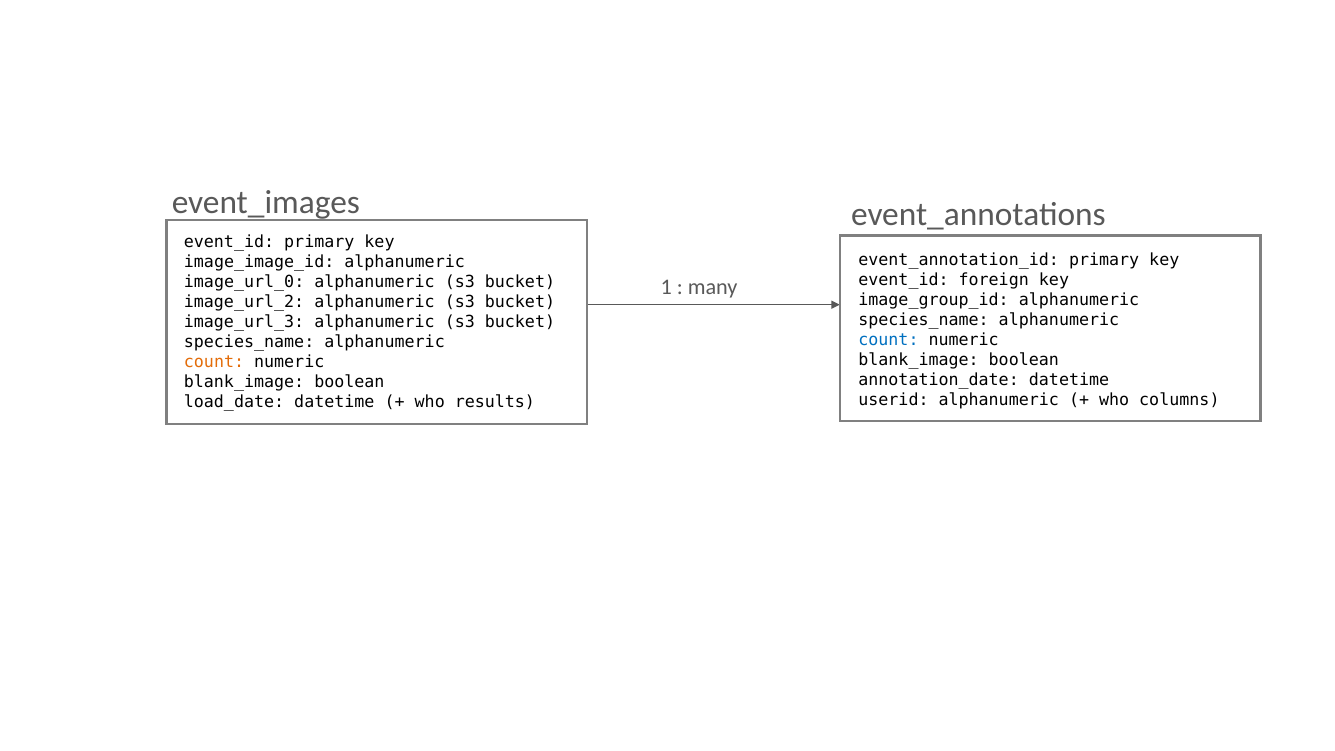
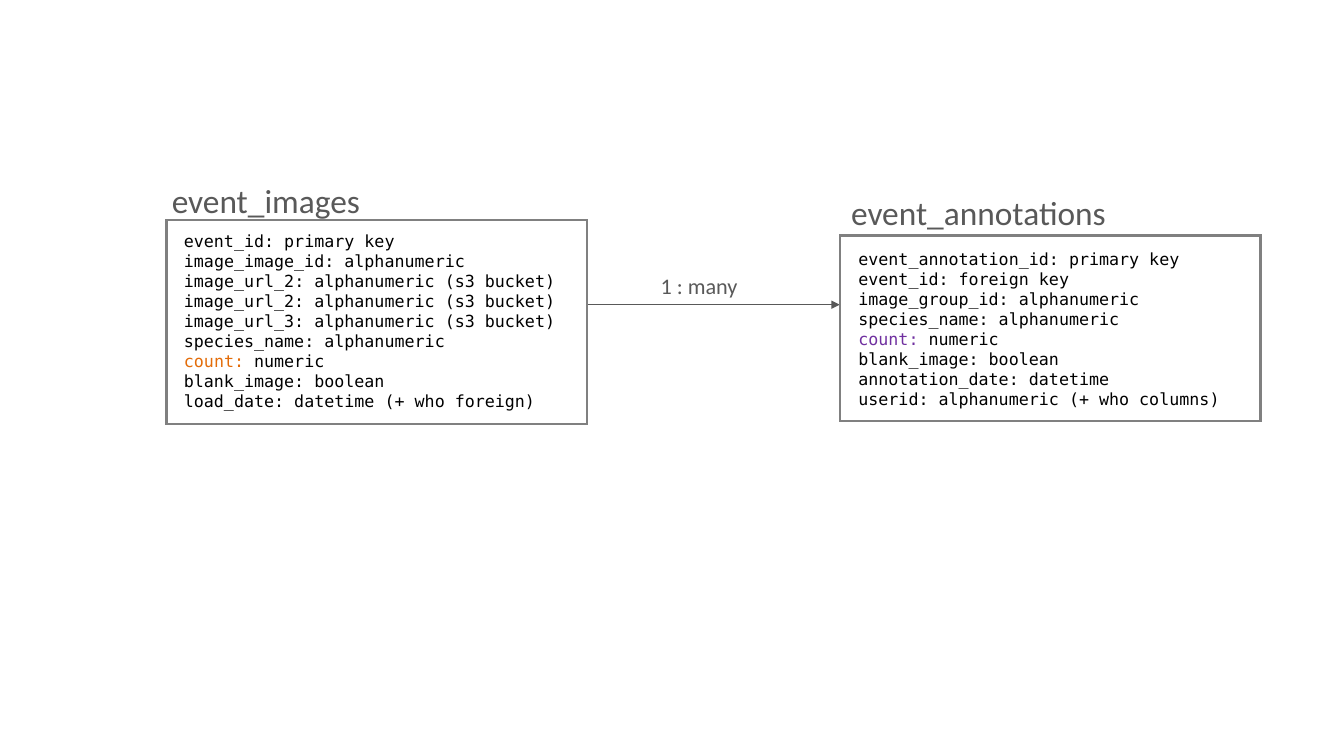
image_url_0 at (244, 282): image_url_0 -> image_url_2
count at (888, 340) colour: blue -> purple
who results: results -> foreign
